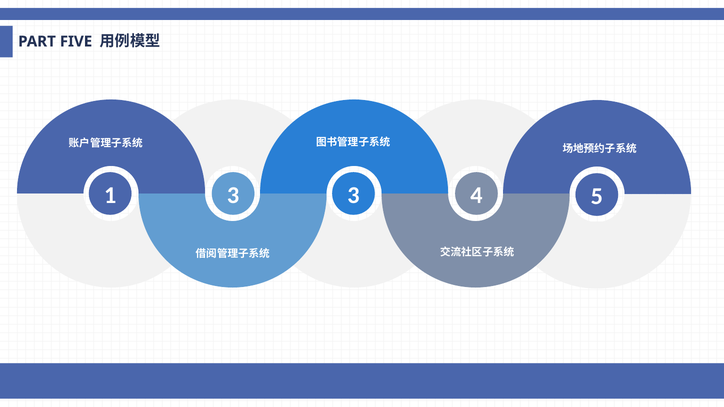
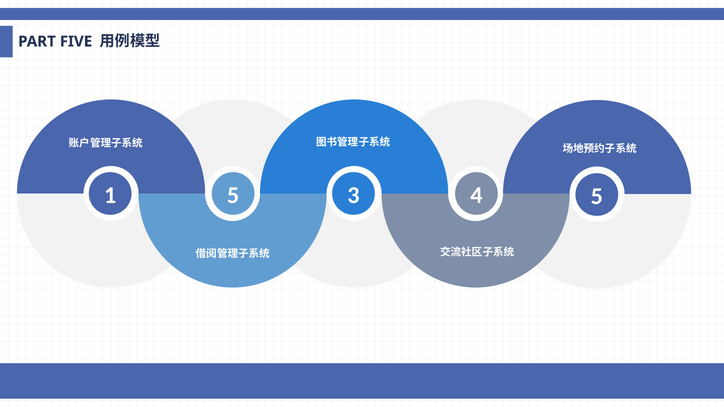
1 3: 3 -> 5
